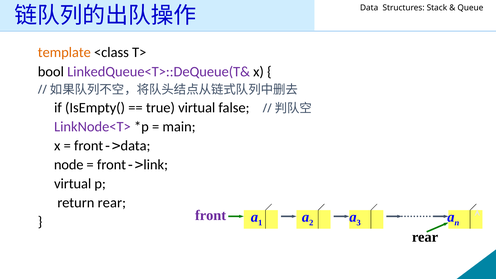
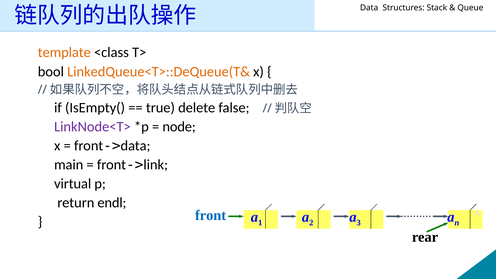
LinkedQueue<T>::DeQueue(T& colour: purple -> orange
true virtual: virtual -> delete
main: main -> node
node: node -> main
return rear: rear -> endl
front colour: purple -> blue
